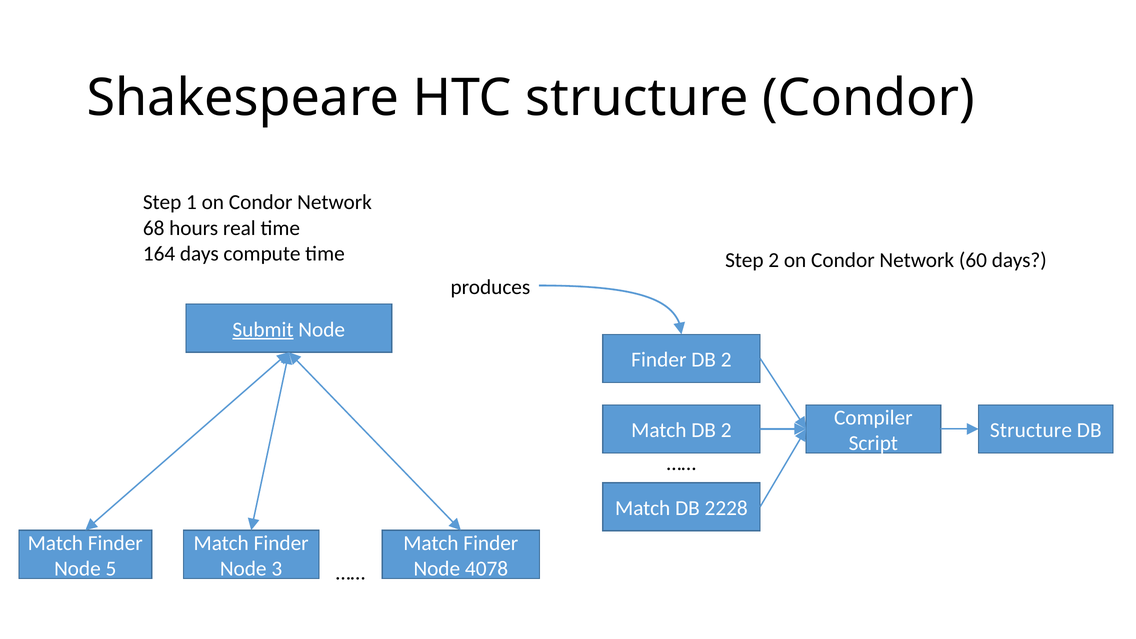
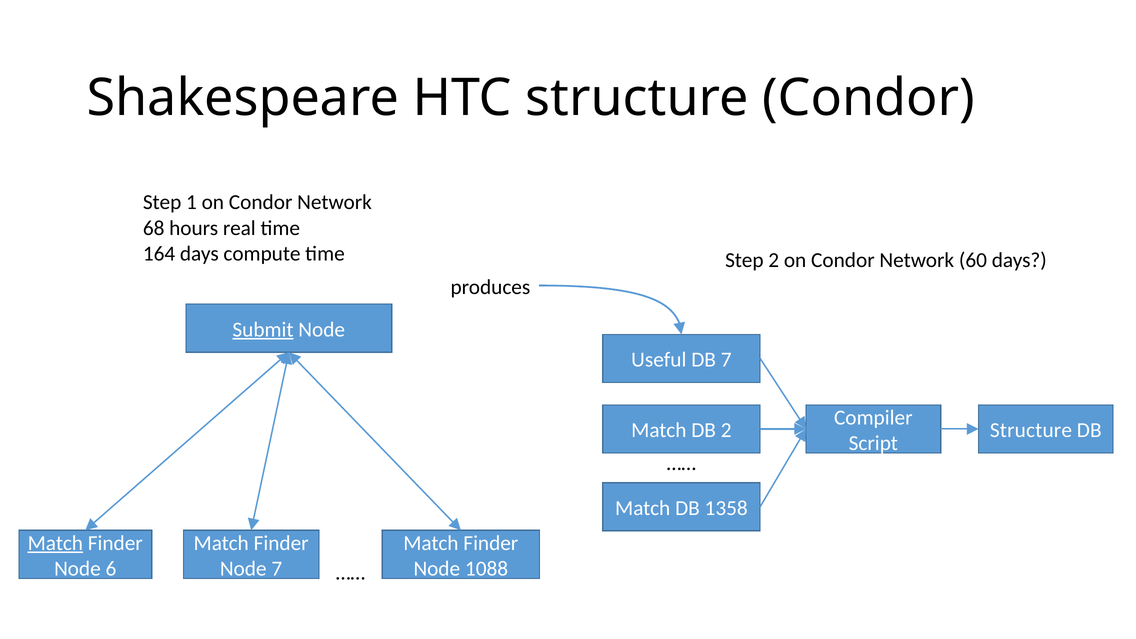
Finder at (659, 360): Finder -> Useful
2 at (726, 360): 2 -> 7
2228: 2228 -> 1358
Match at (55, 543) underline: none -> present
5: 5 -> 6
Node 3: 3 -> 7
4078: 4078 -> 1088
